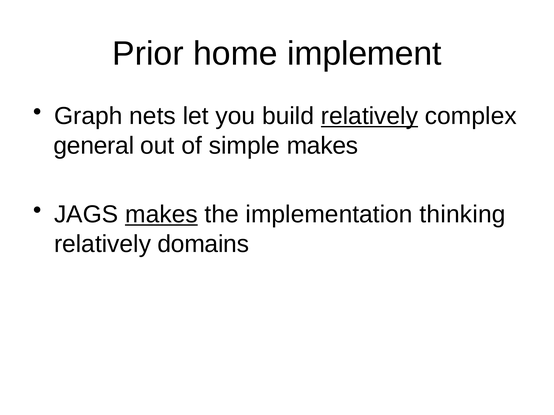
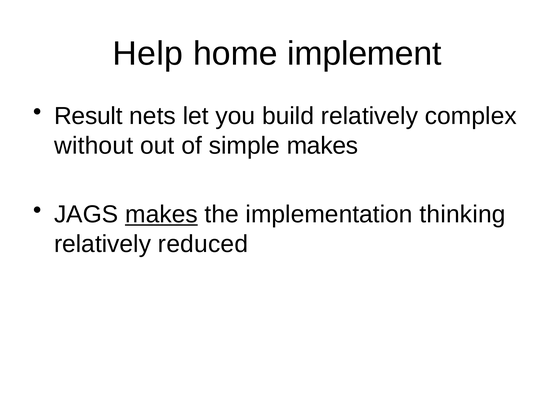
Prior: Prior -> Help
Graph: Graph -> Result
relatively at (370, 116) underline: present -> none
general: general -> without
domains: domains -> reduced
